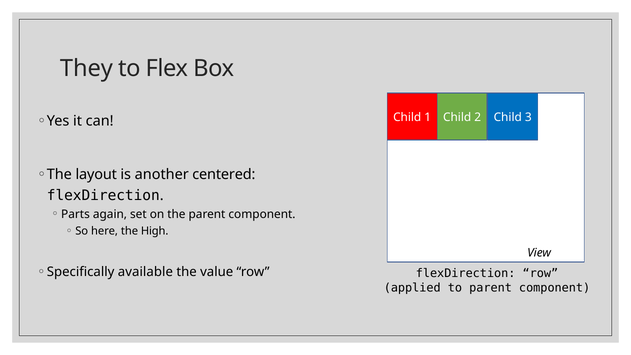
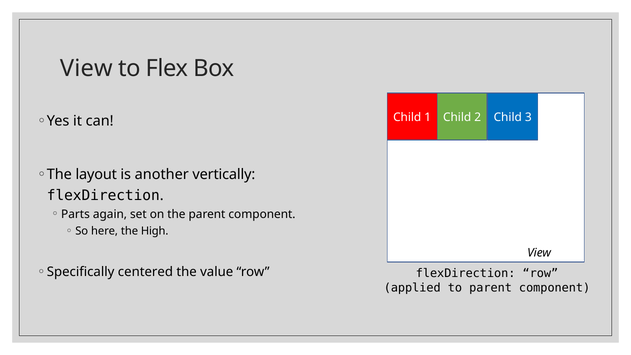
They at (86, 69): They -> View
centered: centered -> vertically
available: available -> centered
